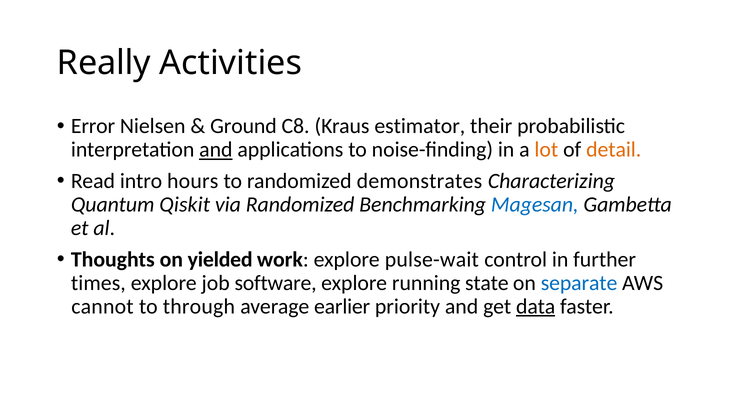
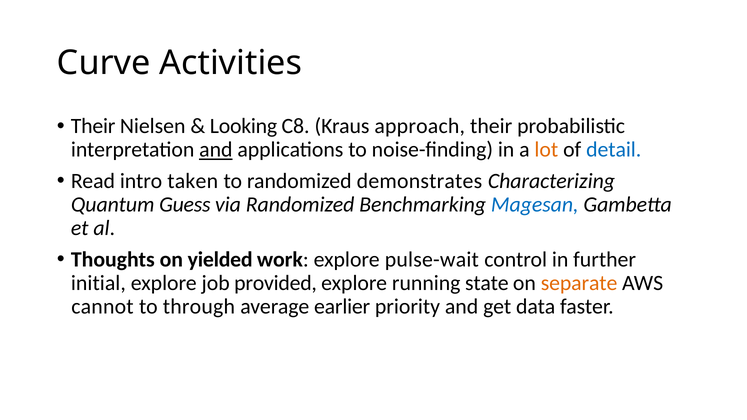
Really: Really -> Curve
Error at (93, 126): Error -> Their
Ground: Ground -> Looking
estimator: estimator -> approach
detail colour: orange -> blue
hours: hours -> taken
Qiskit: Qiskit -> Guess
times: times -> initial
software: software -> provided
separate colour: blue -> orange
data underline: present -> none
